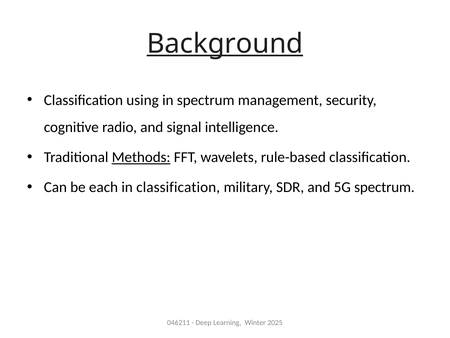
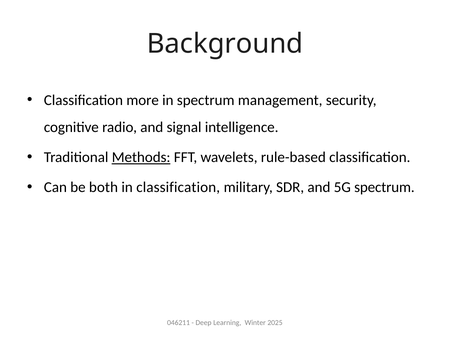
Background underline: present -> none
using: using -> more
each: each -> both
